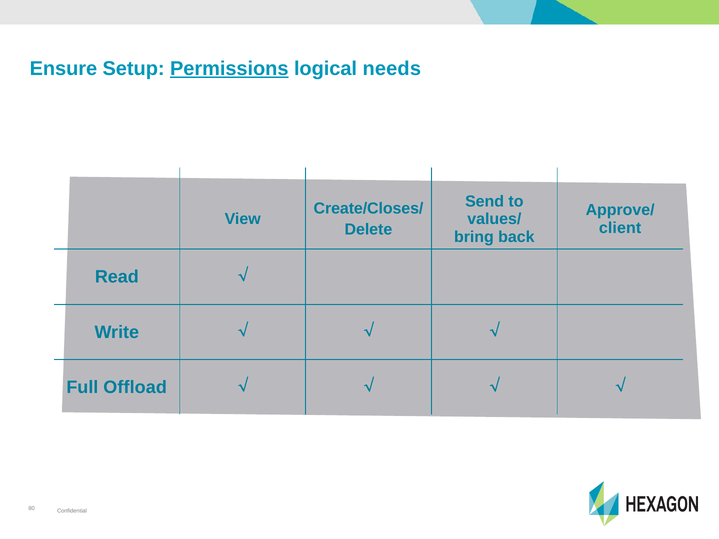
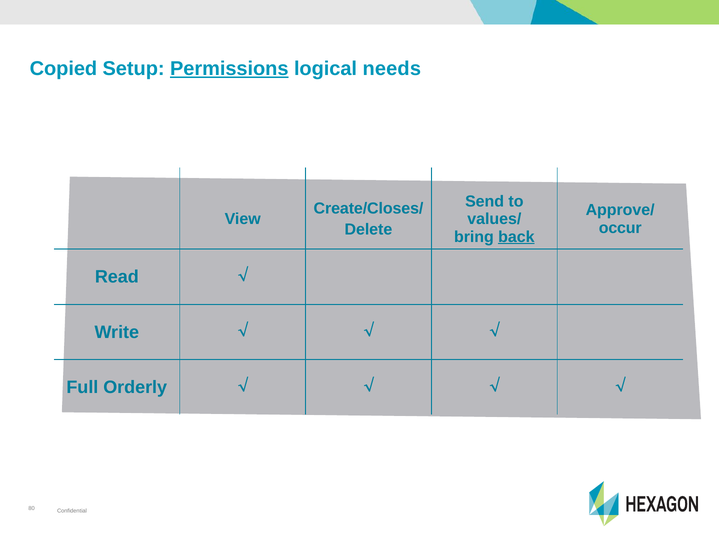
Ensure: Ensure -> Copied
client: client -> occur
back underline: none -> present
Offload: Offload -> Orderly
